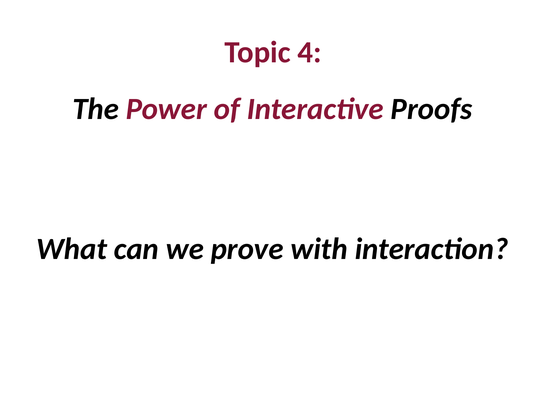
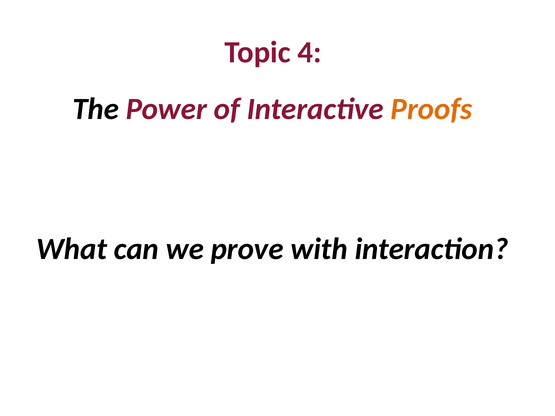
Proofs colour: black -> orange
